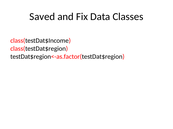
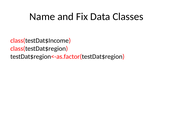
Saved: Saved -> Name
